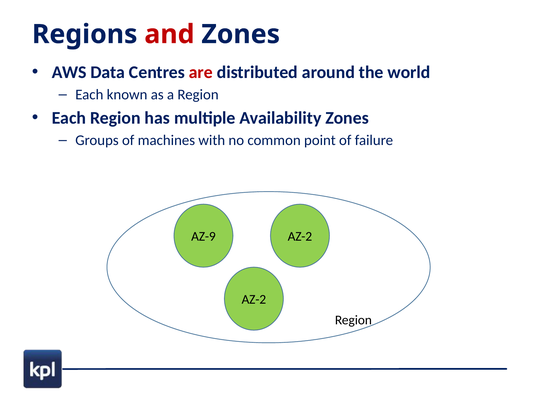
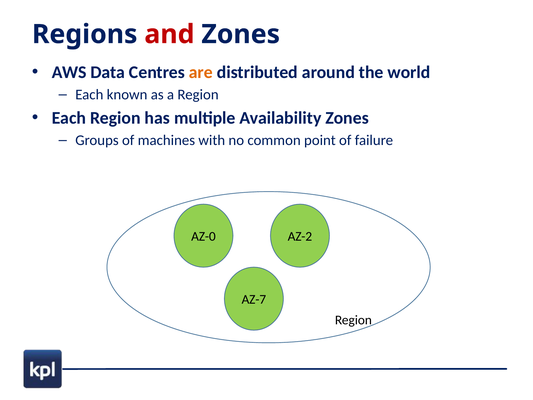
are colour: red -> orange
AZ-9: AZ-9 -> AZ-0
AZ-2 at (254, 299): AZ-2 -> AZ-7
